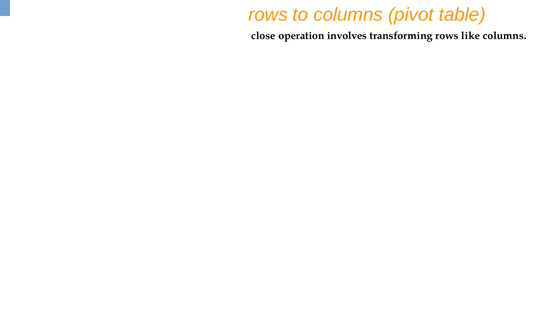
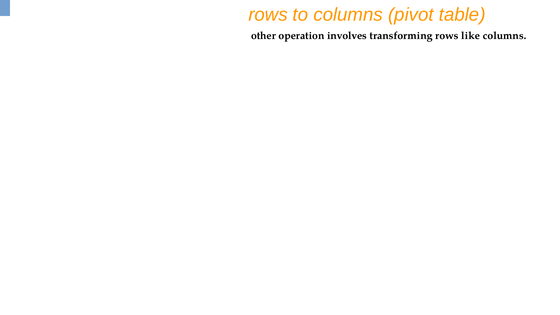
close: close -> other
